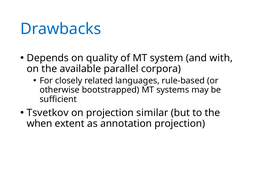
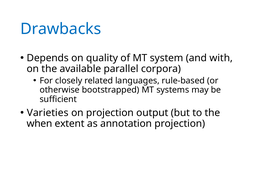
Tsvetkov: Tsvetkov -> Varieties
similar: similar -> output
